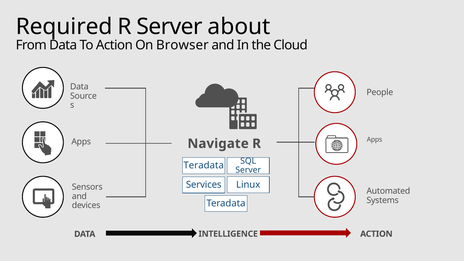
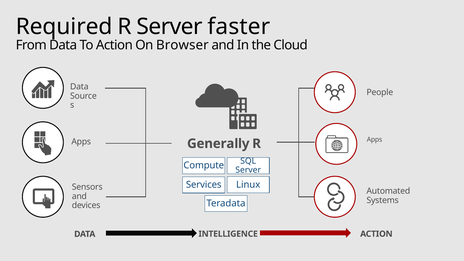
about: about -> faster
Navigate: Navigate -> Generally
Teradata at (204, 165): Teradata -> Compute
